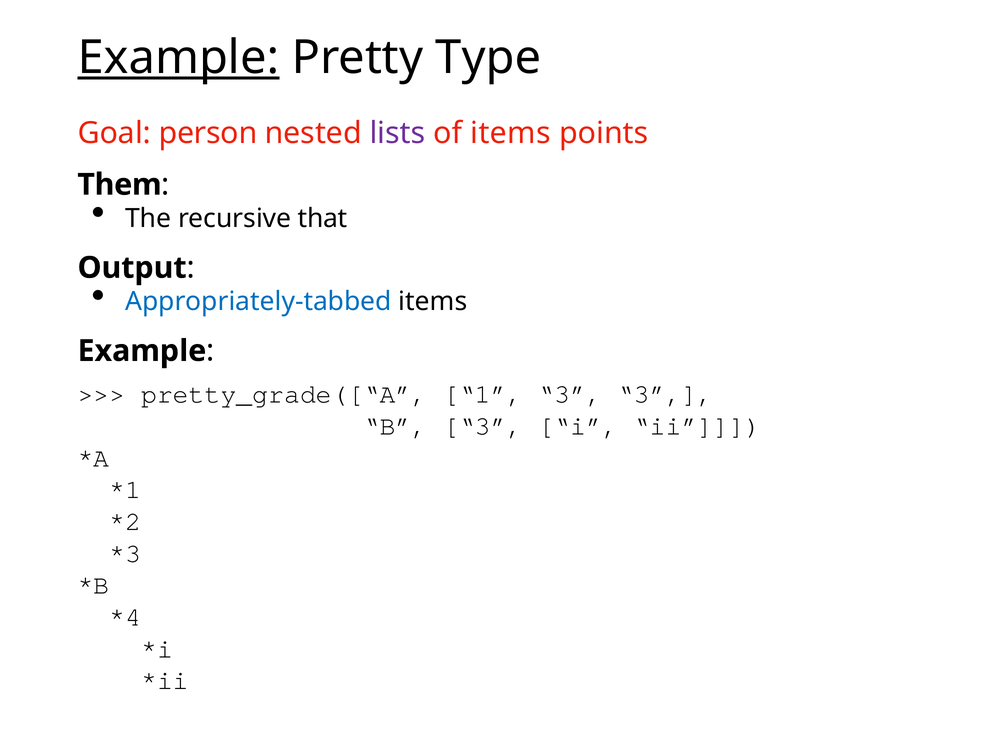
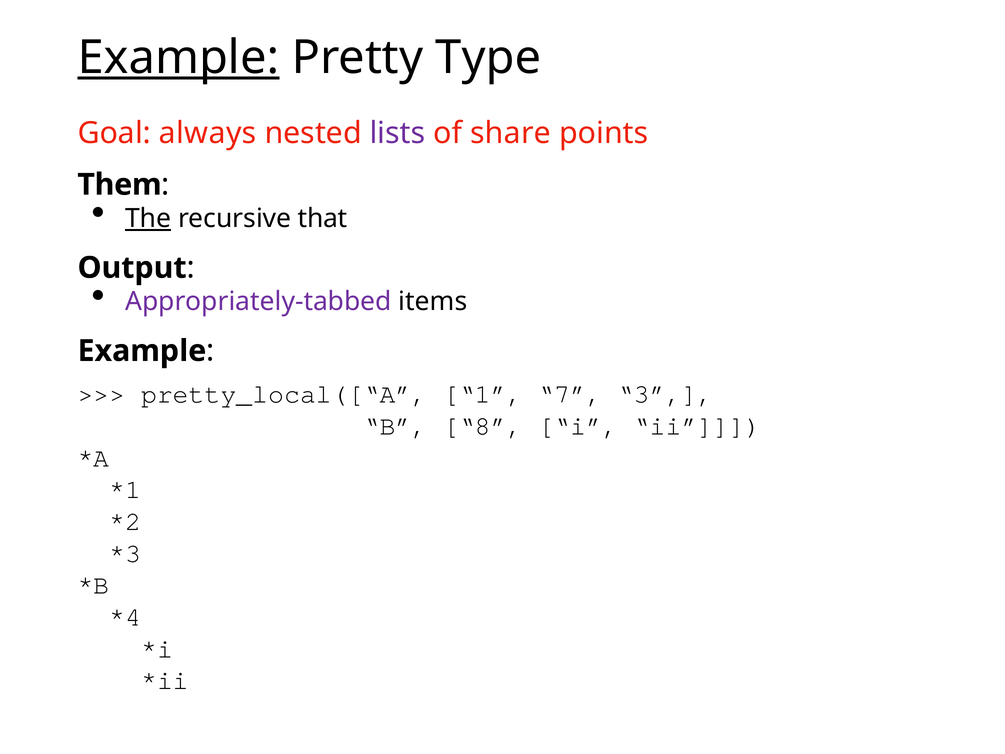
person: person -> always
of items: items -> share
The underline: none -> present
Appropriately-tabbed colour: blue -> purple
pretty_grade([“A: pretty_grade([“A -> pretty_local([“A
1 3: 3 -> 7
B 3: 3 -> 8
